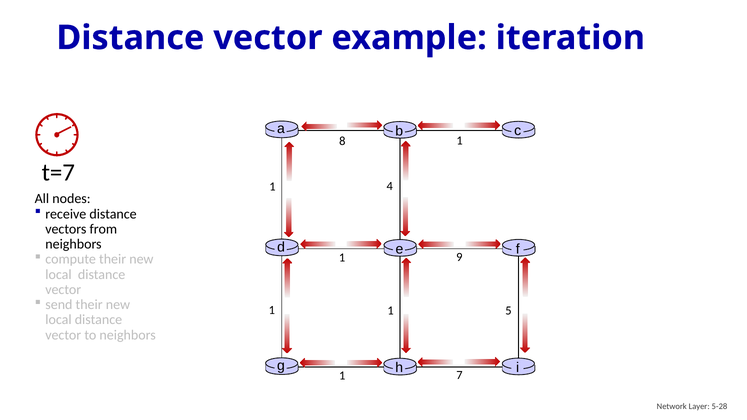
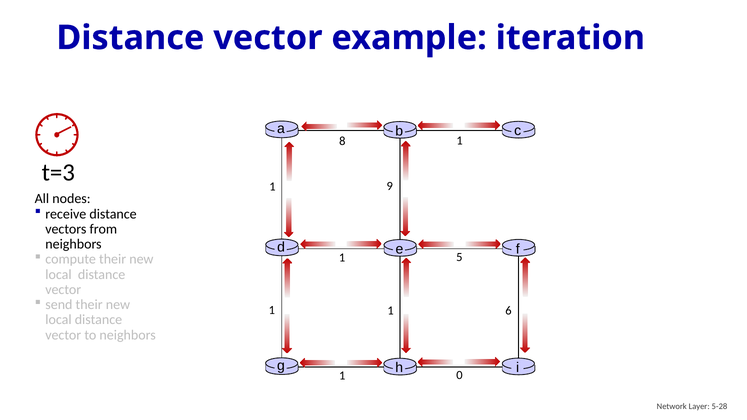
t=7: t=7 -> t=3
4: 4 -> 9
9: 9 -> 5
5: 5 -> 6
7: 7 -> 0
